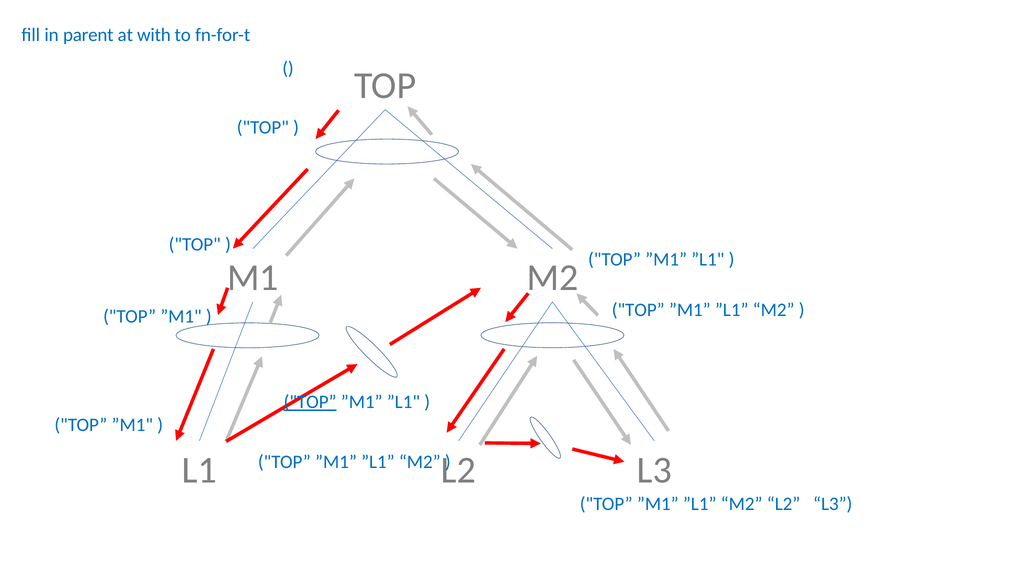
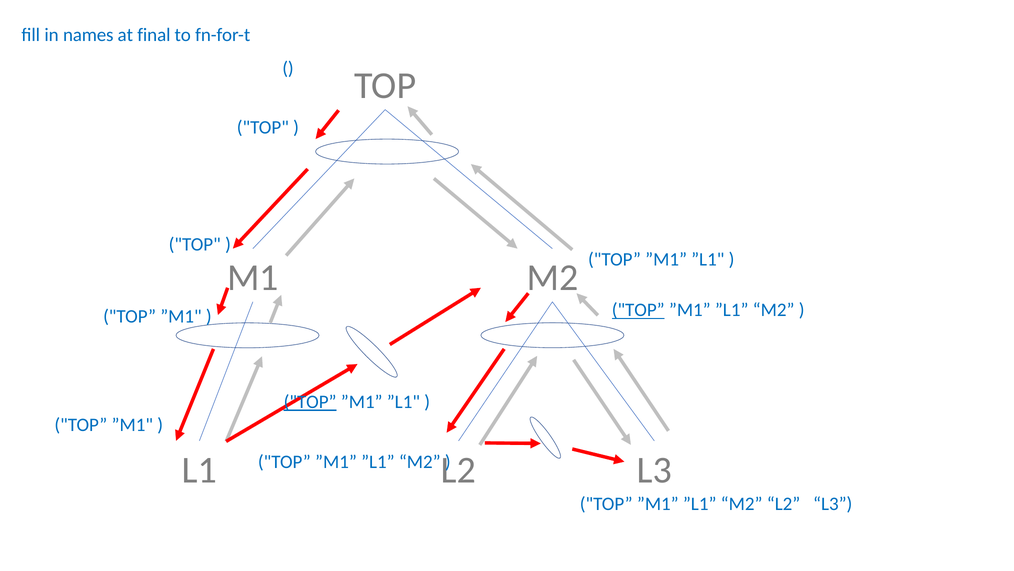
parent: parent -> names
with: with -> final
TOP at (638, 310) underline: none -> present
